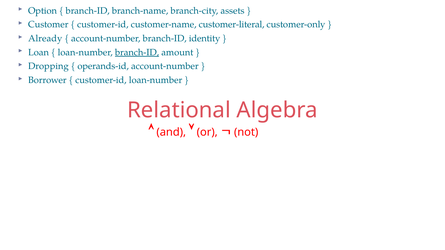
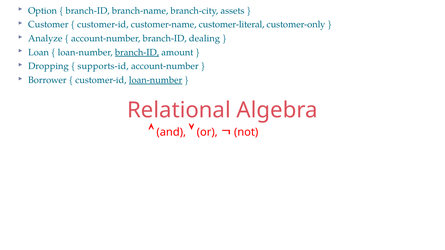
Already: Already -> Analyze
identity: identity -> dealing
operands-id: operands-id -> supports-id
loan-number at (156, 80) underline: none -> present
